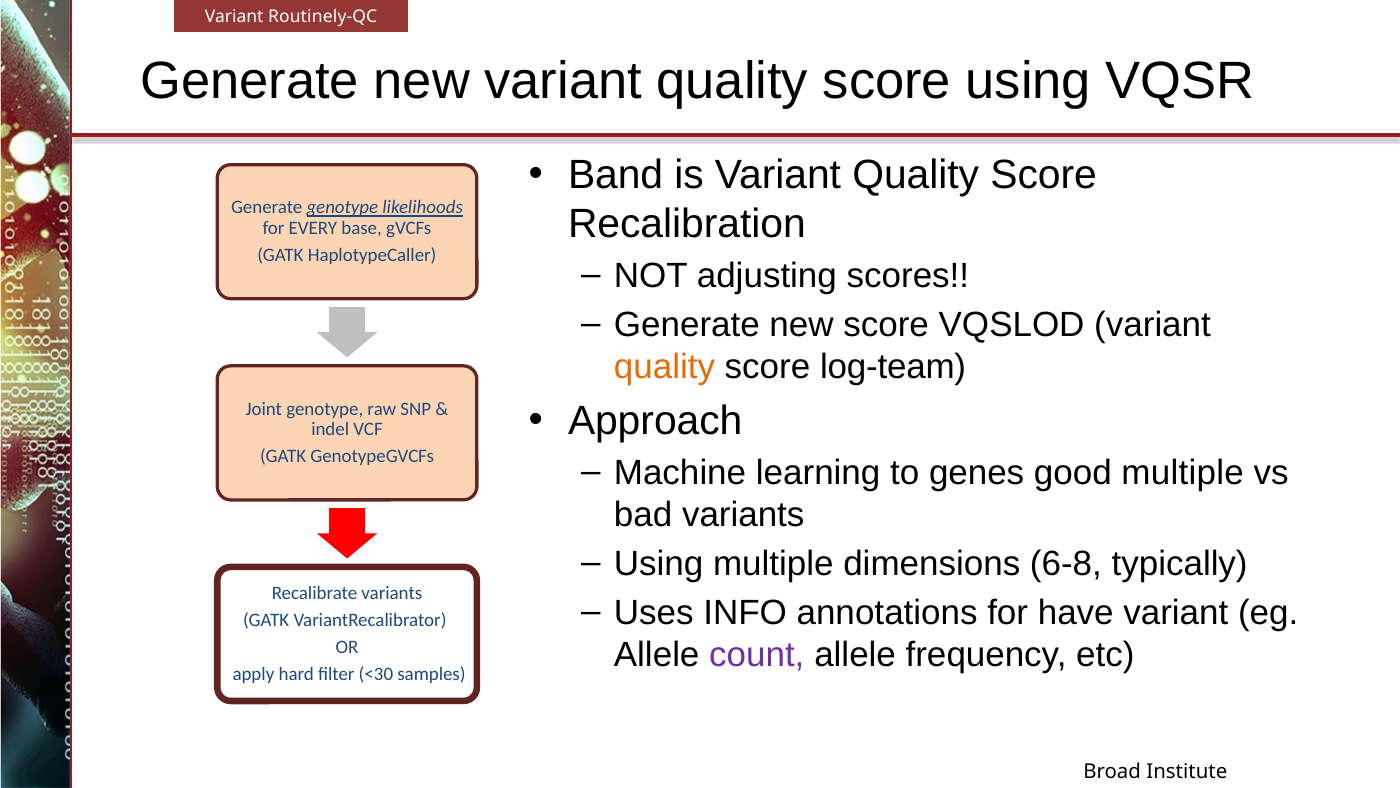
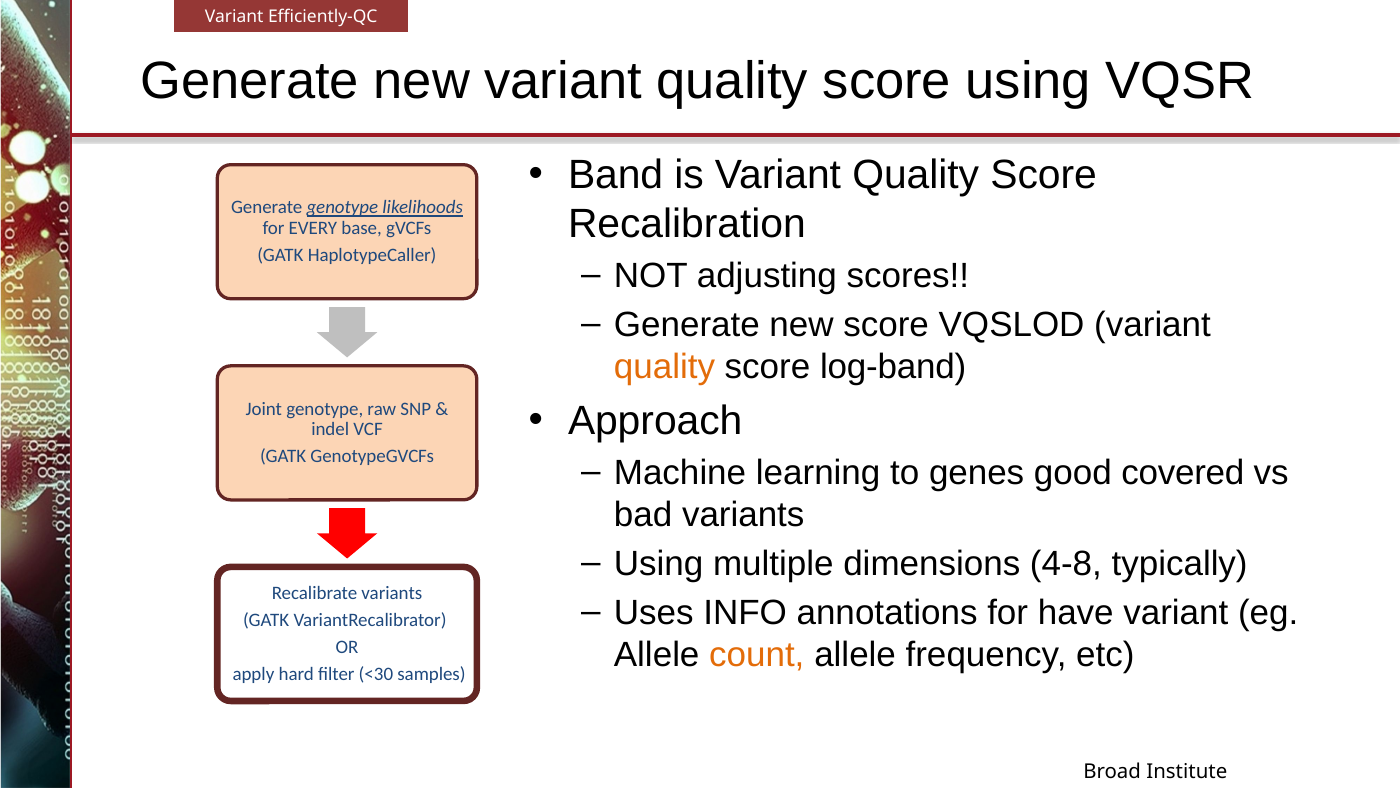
Routinely-QC: Routinely-QC -> Efficiently-QC
log-team: log-team -> log-band
good multiple: multiple -> covered
6-8: 6-8 -> 4-8
count colour: purple -> orange
